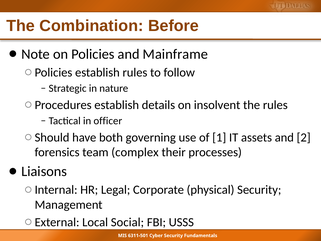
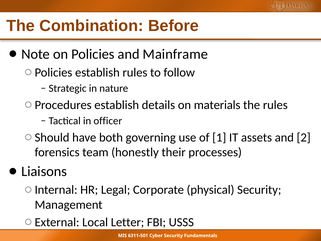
insolvent: insolvent -> materials
complex: complex -> honestly
Social: Social -> Letter
